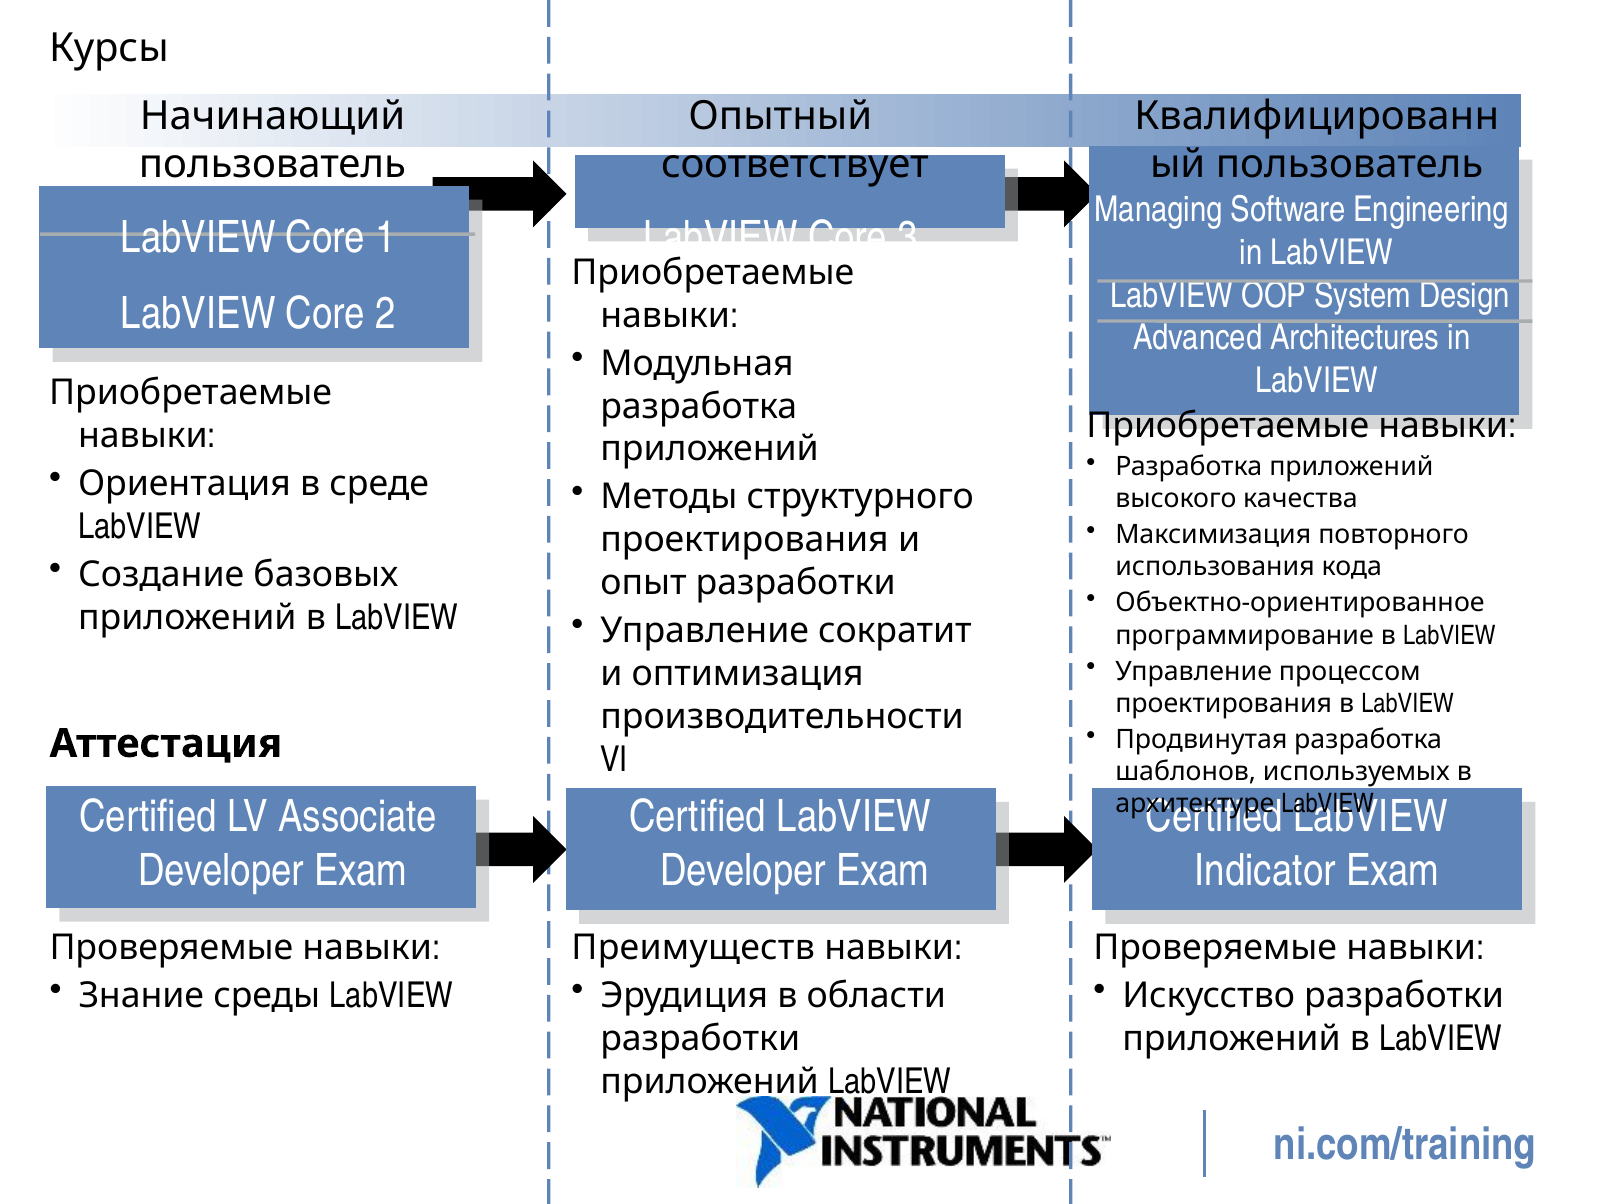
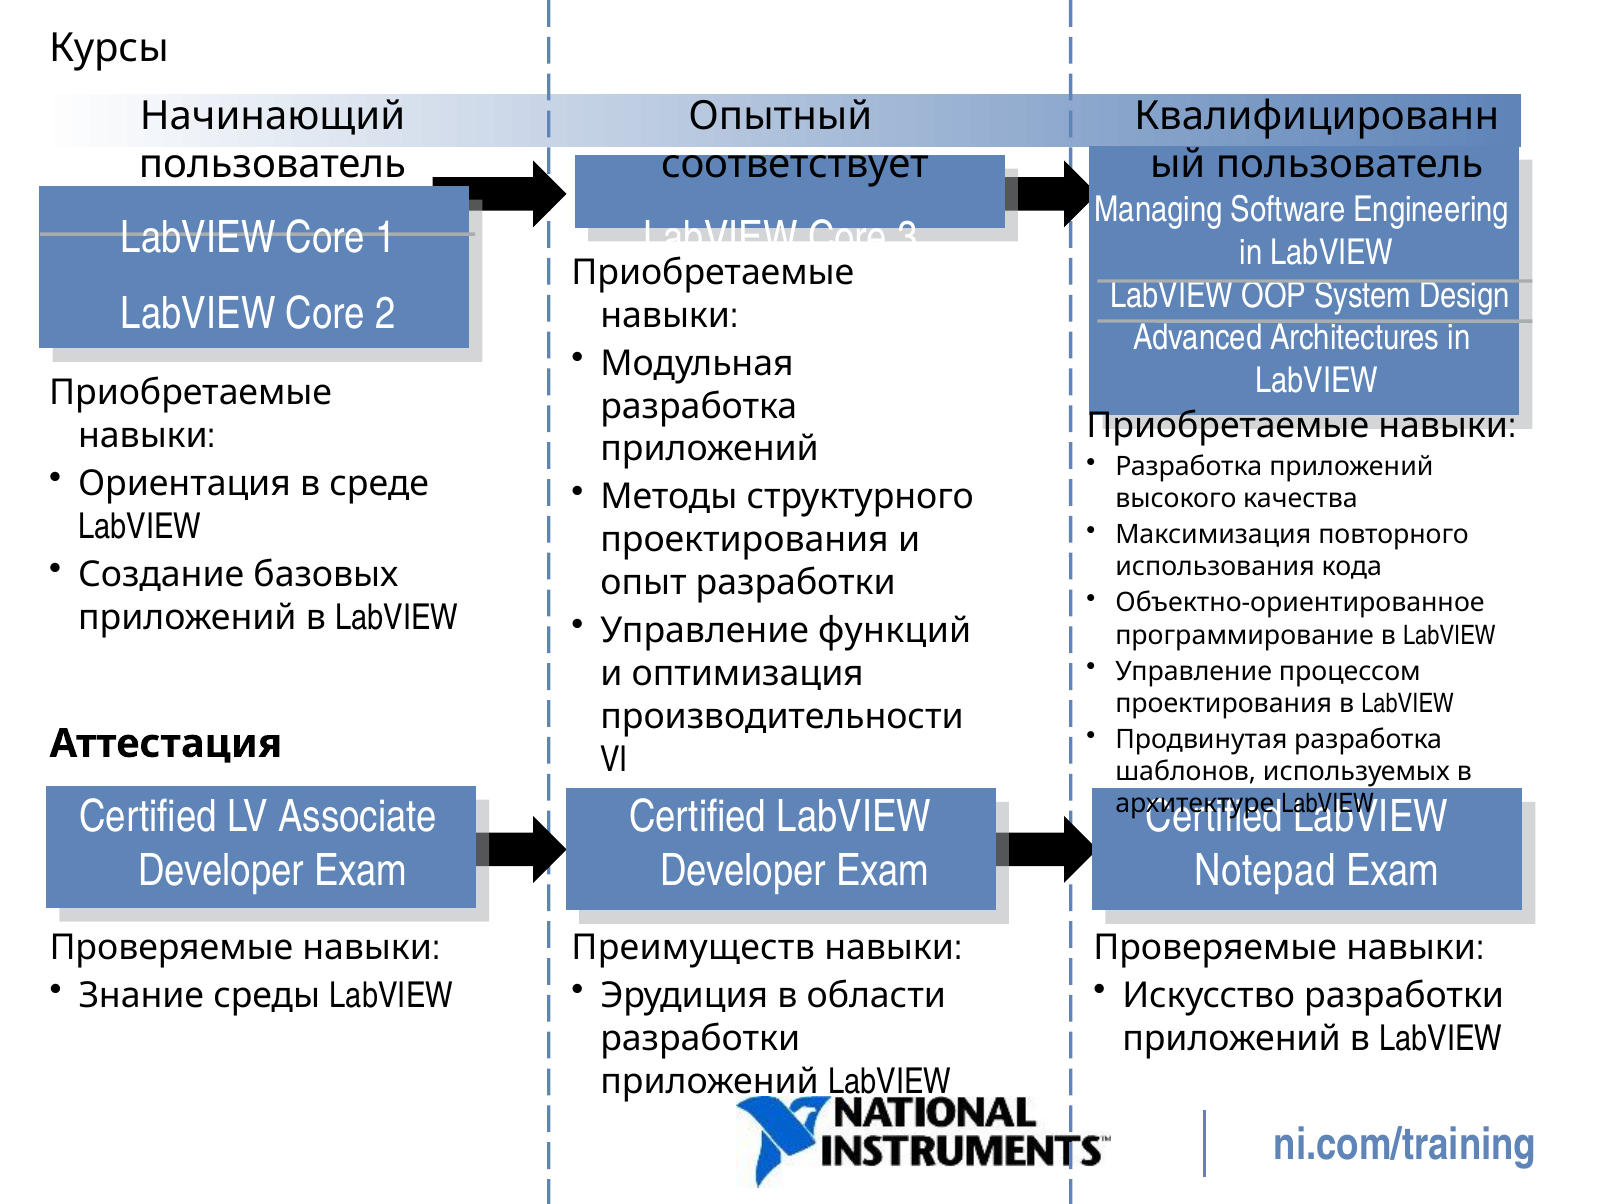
сократит: сократит -> функций
Indicator: Indicator -> Notepad
